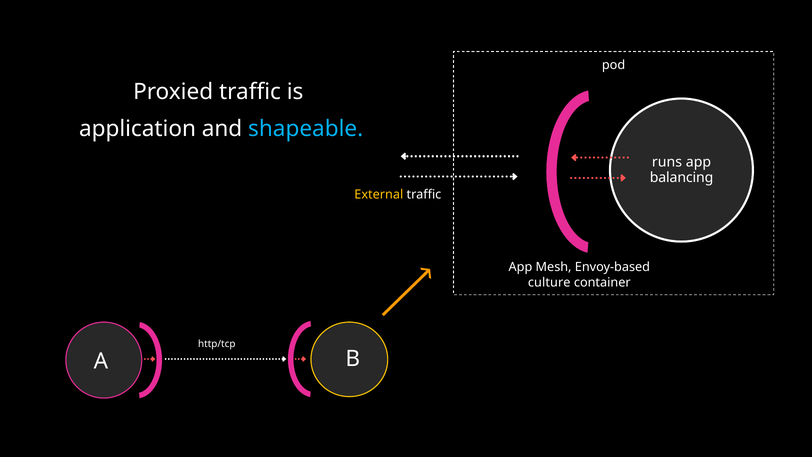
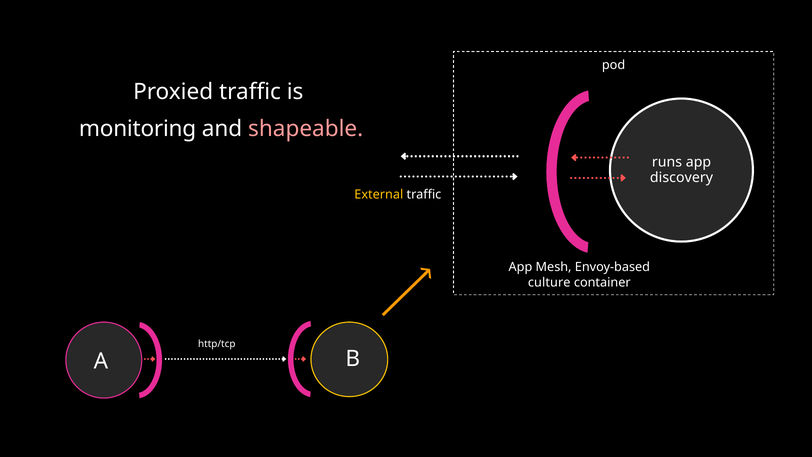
application: application -> monitoring
shapeable colour: light blue -> pink
balancing: balancing -> discovery
